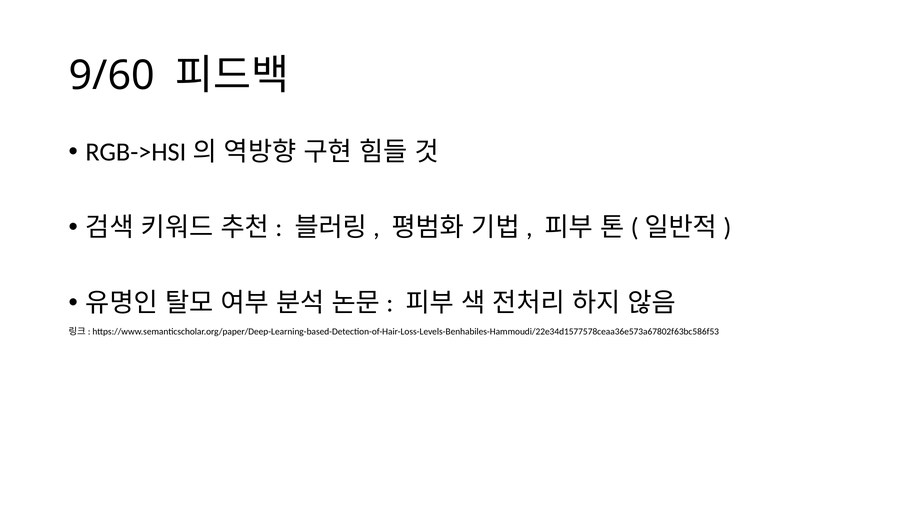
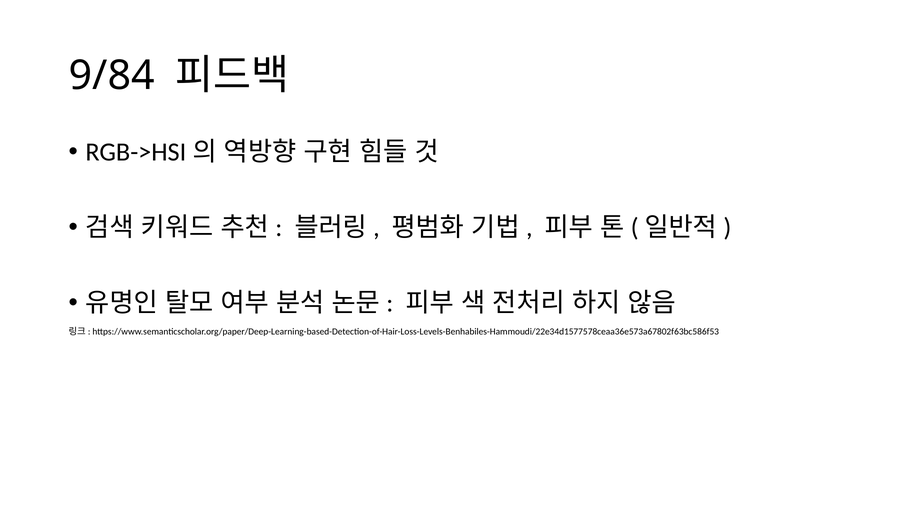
9/60: 9/60 -> 9/84
